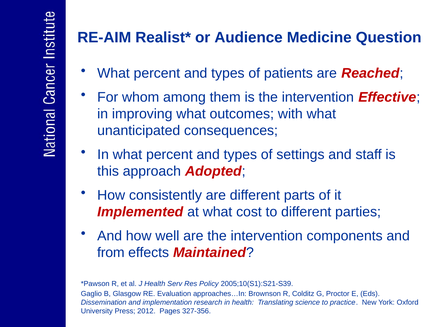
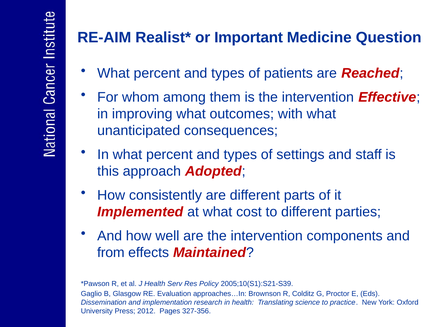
Audience: Audience -> Important
